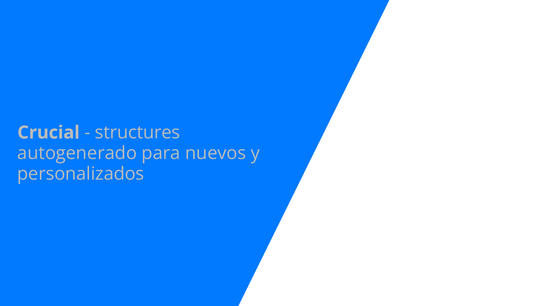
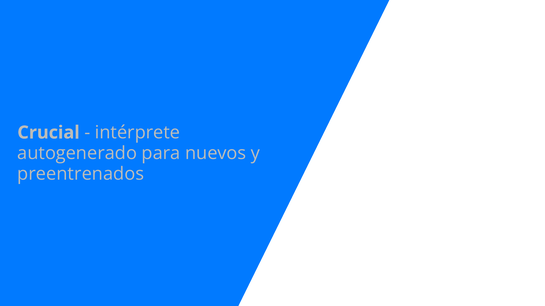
structures: structures -> intérprete
personalizados: personalizados -> preentrenados
